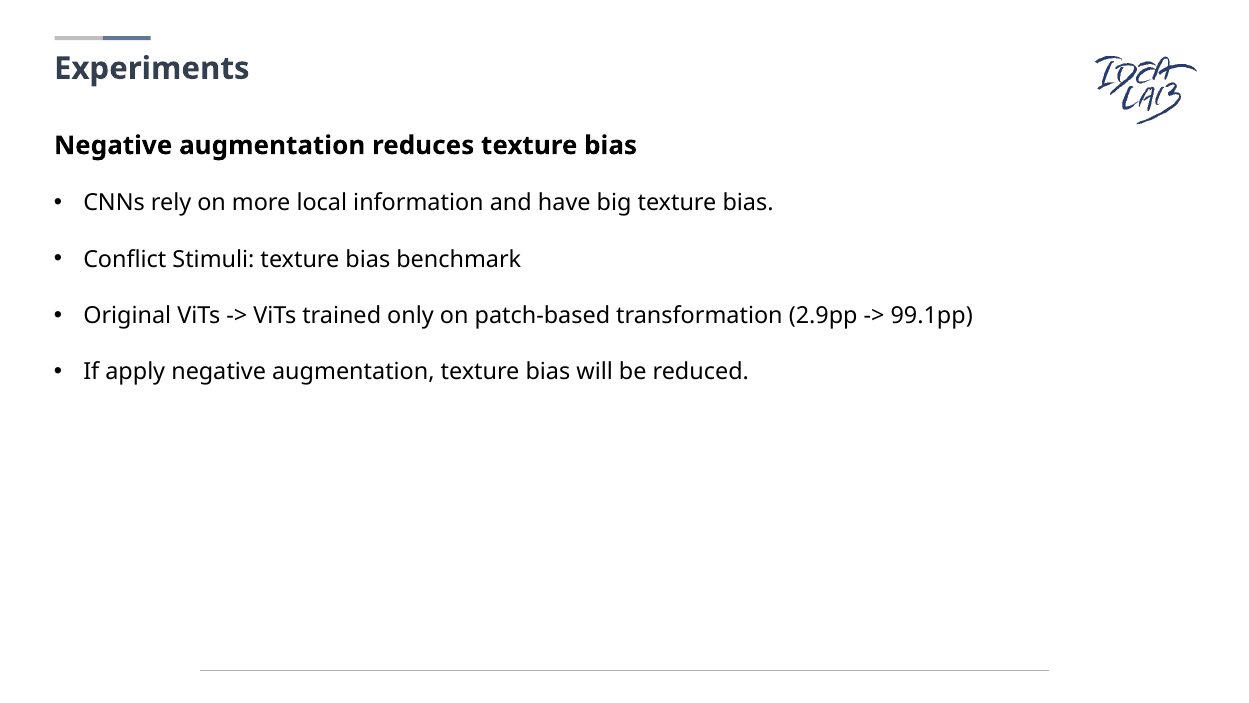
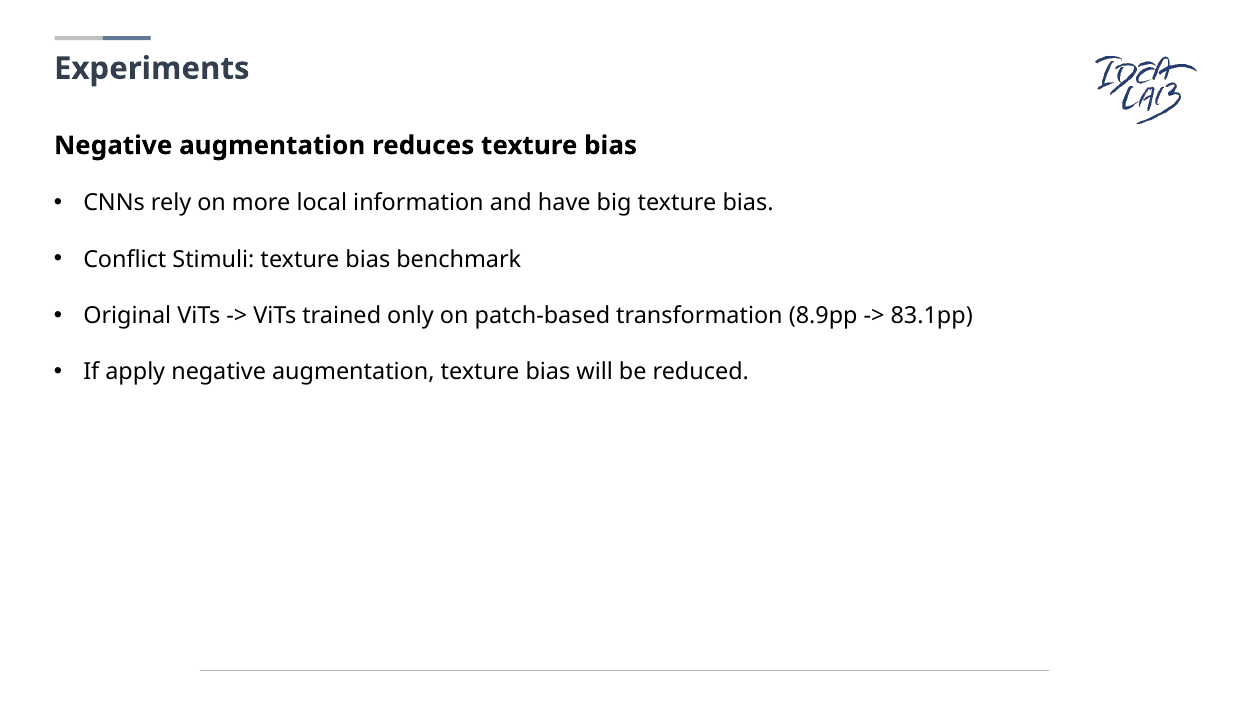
2.9pp: 2.9pp -> 8.9pp
99.1pp: 99.1pp -> 83.1pp
